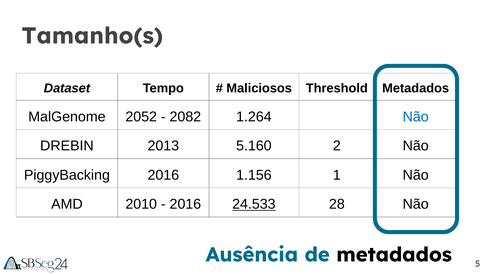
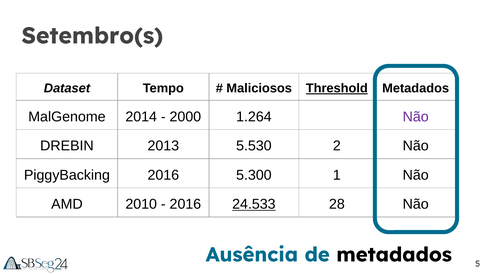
Tamanho(s: Tamanho(s -> Setembro(s
Threshold underline: none -> present
2052: 2052 -> 2014
2082: 2082 -> 2000
Não at (416, 117) colour: blue -> purple
5.160: 5.160 -> 5.530
1.156: 1.156 -> 5.300
